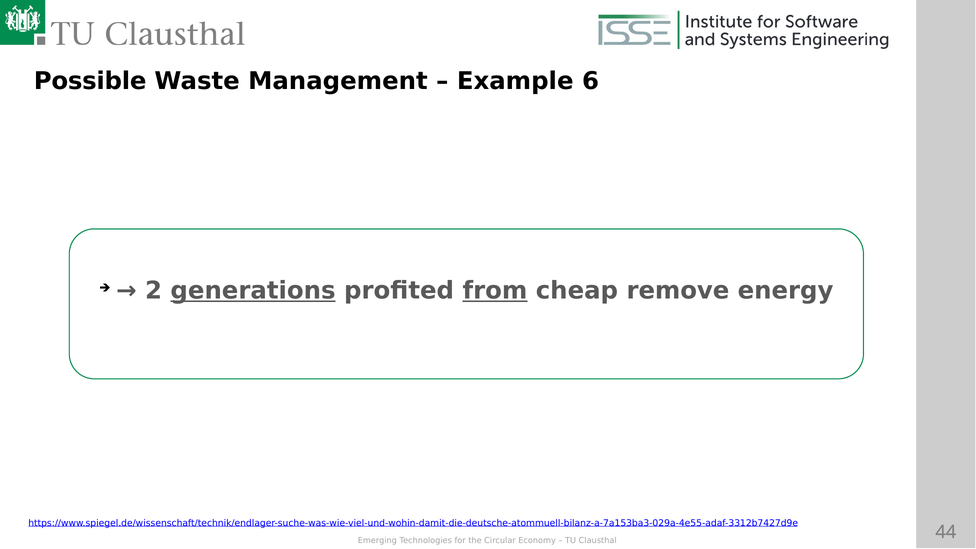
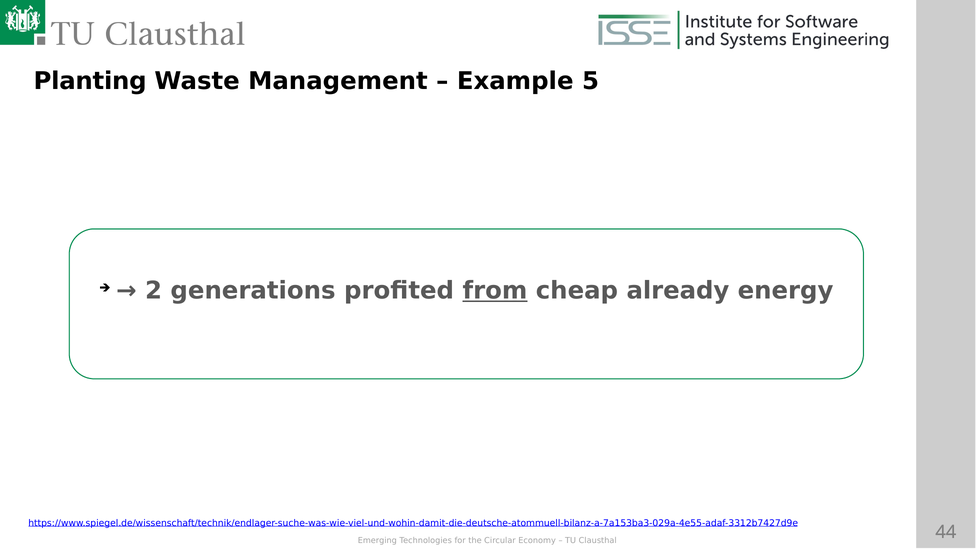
Possible: Possible -> Planting
6: 6 -> 5
generations at (253, 291) underline: present -> none
remove: remove -> already
